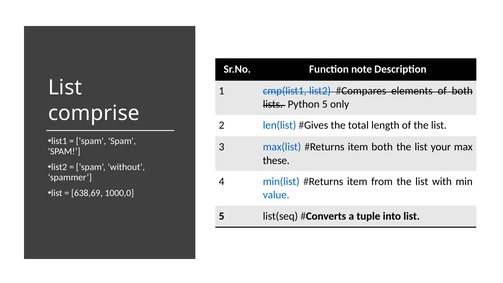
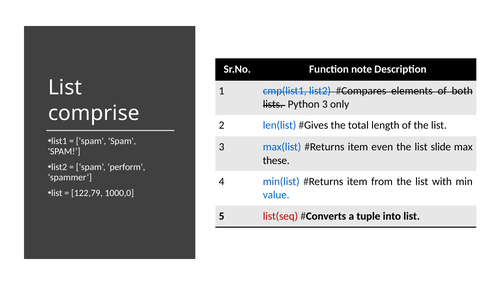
Python 5: 5 -> 3
item both: both -> even
your: your -> slide
without: without -> perform
638,69: 638,69 -> 122,79
list(seq colour: black -> red
